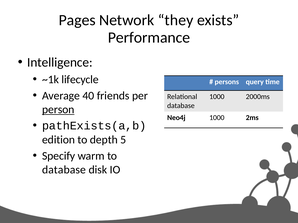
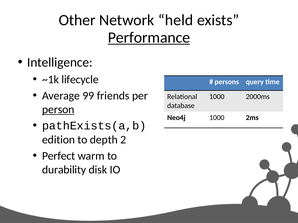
Pages: Pages -> Other
they: they -> held
Performance underline: none -> present
40: 40 -> 99
5: 5 -> 2
Specify: Specify -> Perfect
database at (64, 170): database -> durability
